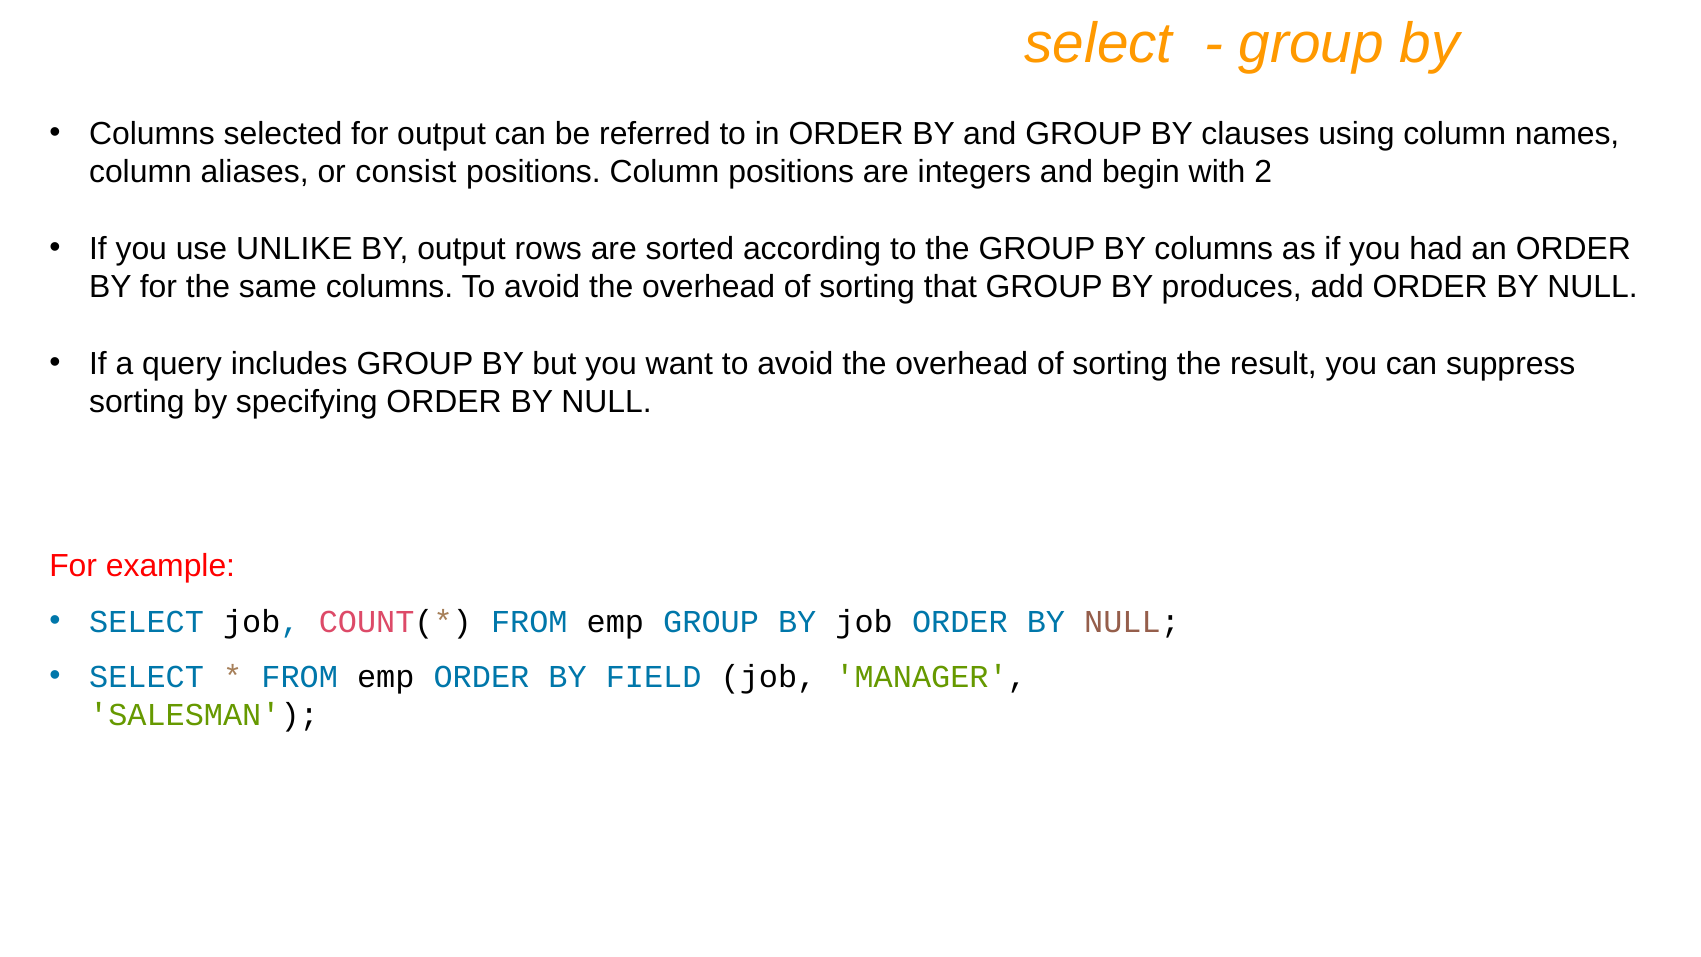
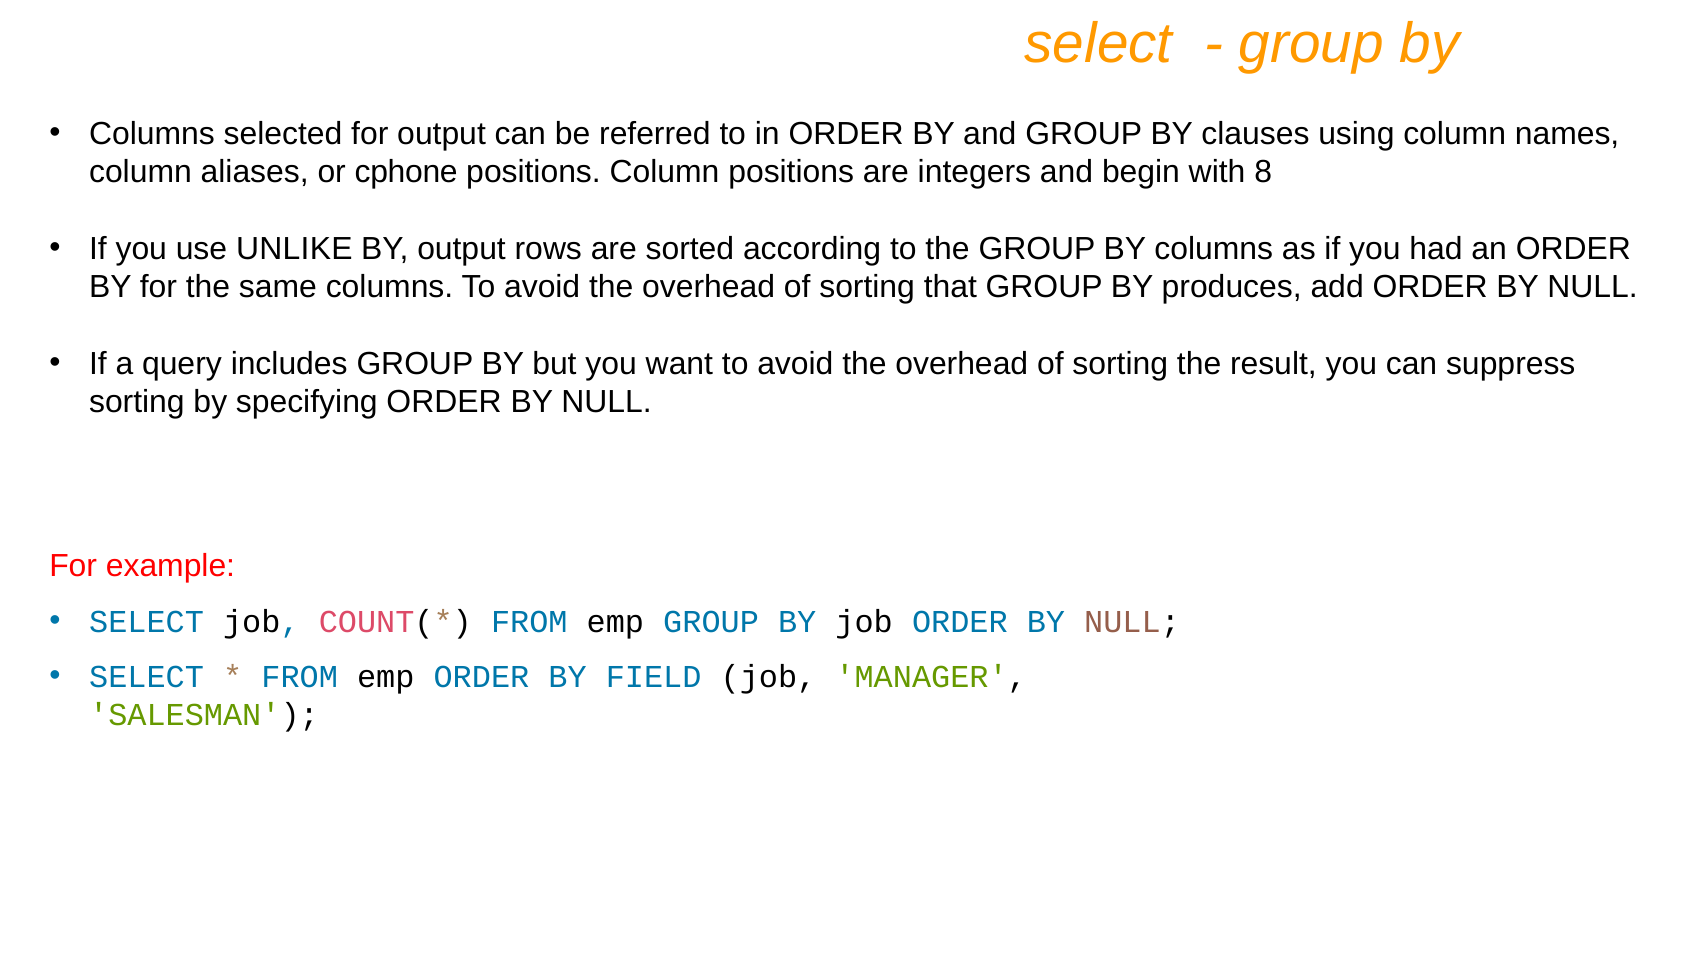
consist: consist -> cphone
2: 2 -> 8
